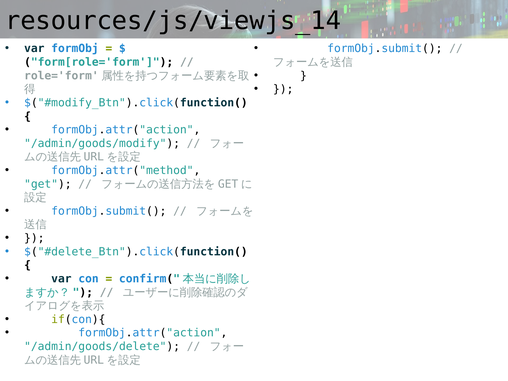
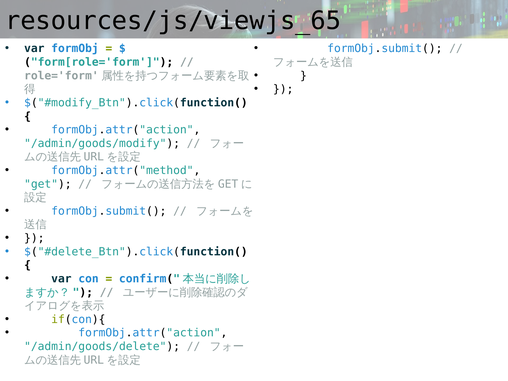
resources/js/viewjs_14: resources/js/viewjs_14 -> resources/js/viewjs_65
